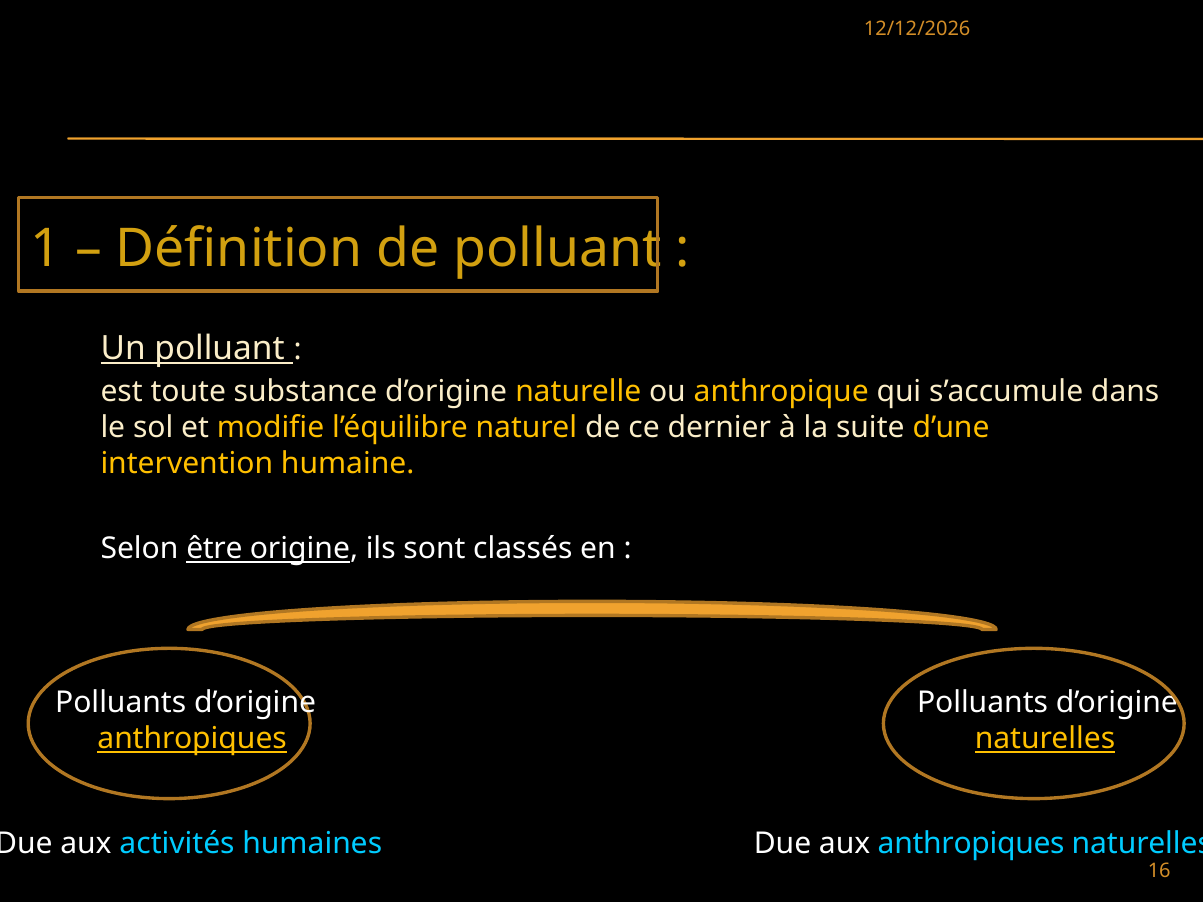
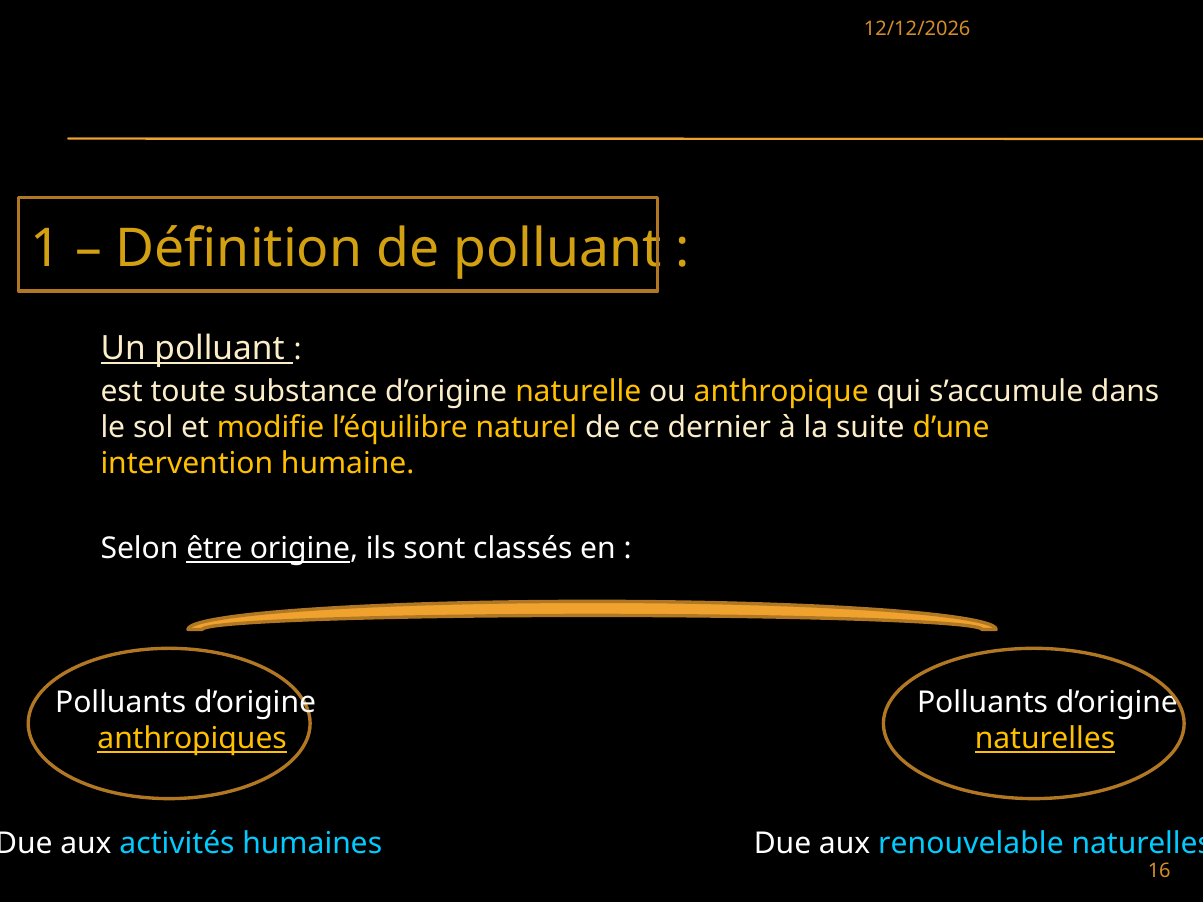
aux anthropiques: anthropiques -> renouvelable
